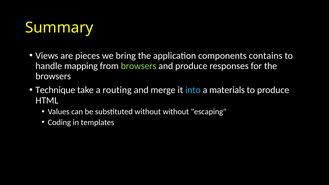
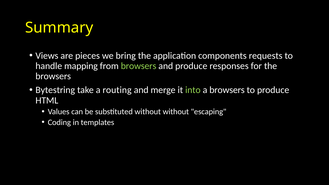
contains: contains -> requests
Technique: Technique -> Bytestring
into colour: light blue -> light green
a materials: materials -> browsers
